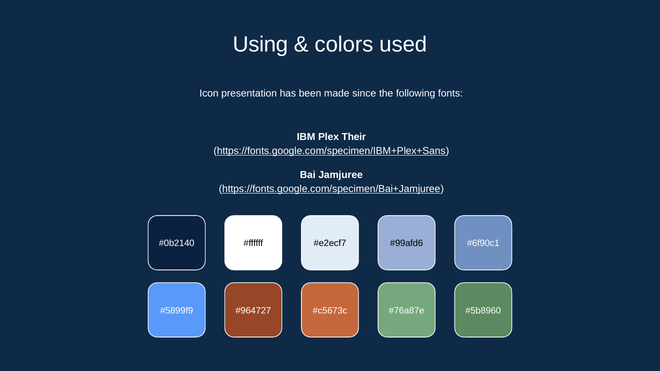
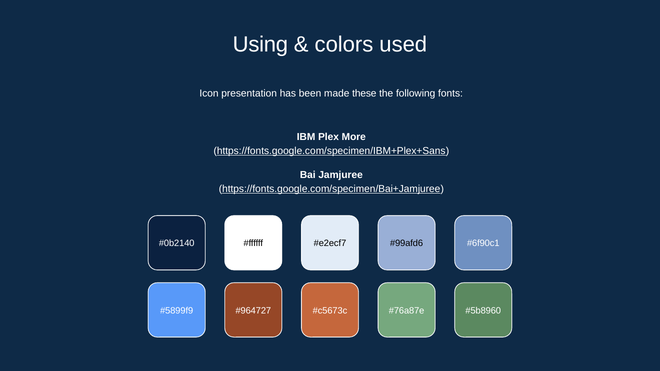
since: since -> these
Their: Their -> More
